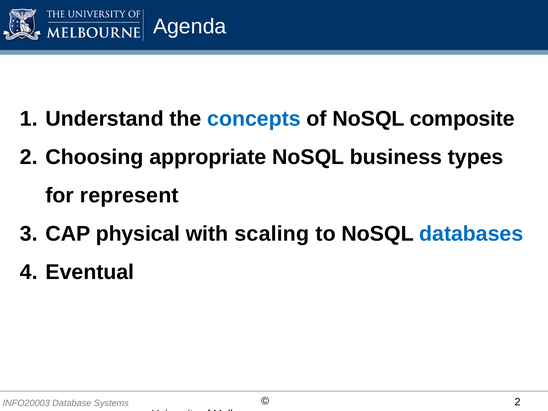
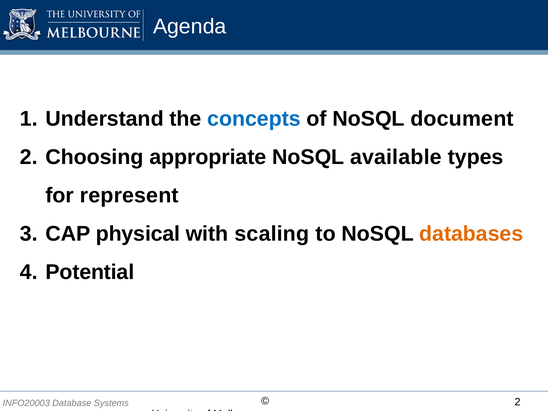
composite: composite -> document
business: business -> available
databases colour: blue -> orange
Eventual: Eventual -> Potential
